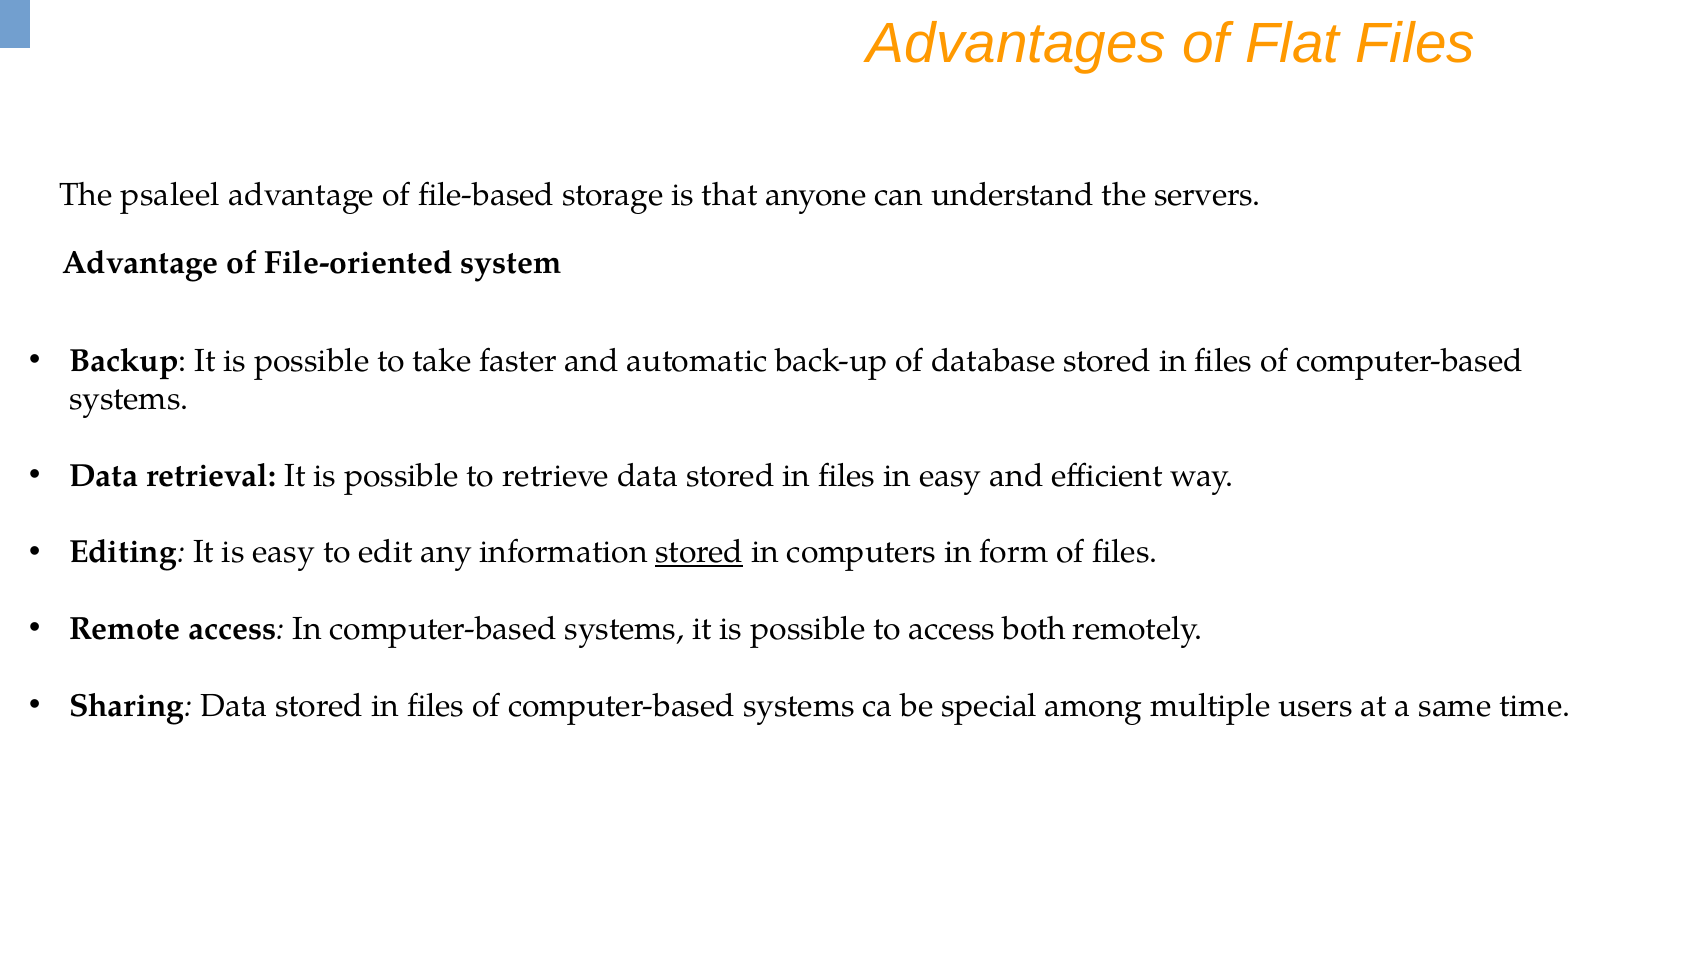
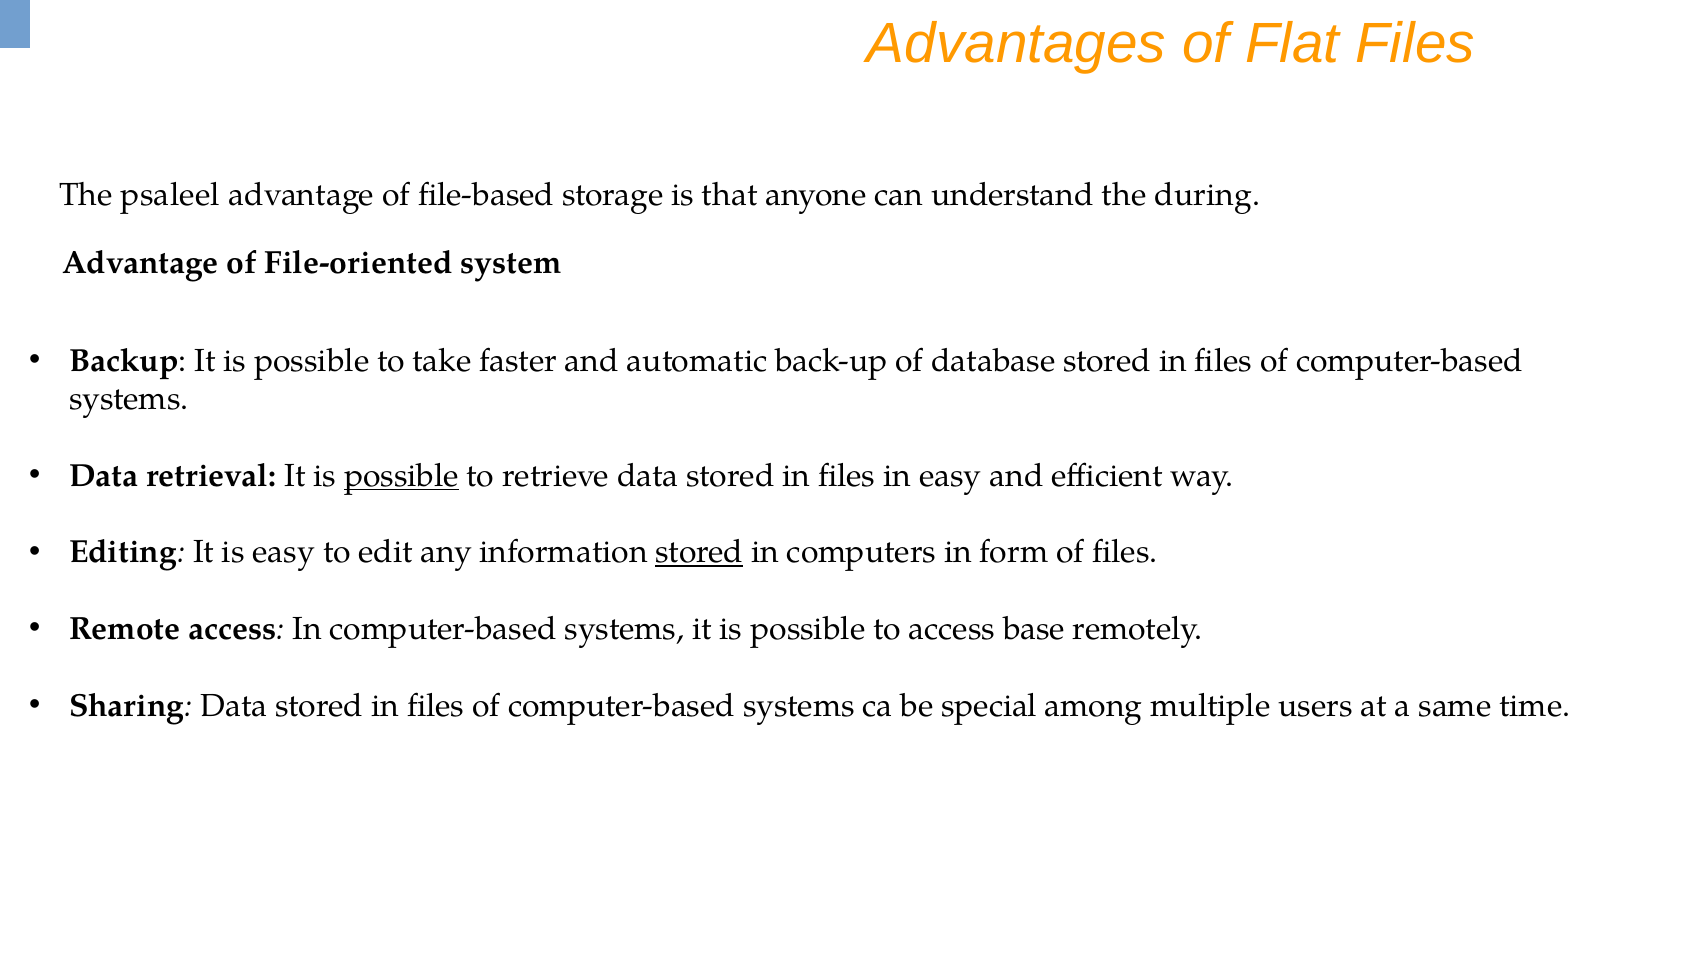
servers: servers -> during
possible at (402, 476) underline: none -> present
both: both -> base
